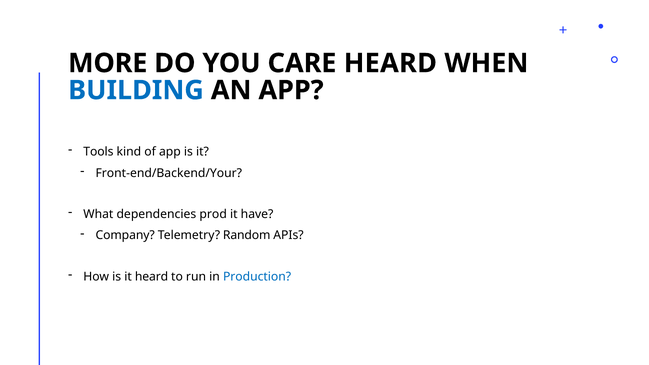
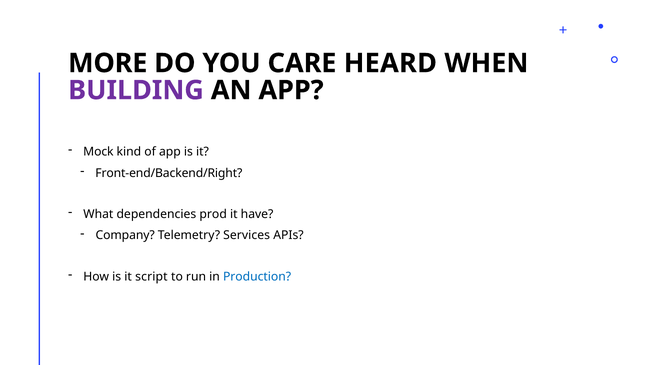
BUILDING colour: blue -> purple
Tools: Tools -> Mock
Front-end/Backend/Your: Front-end/Backend/Your -> Front-end/Backend/Right
Random: Random -> Services
it heard: heard -> script
